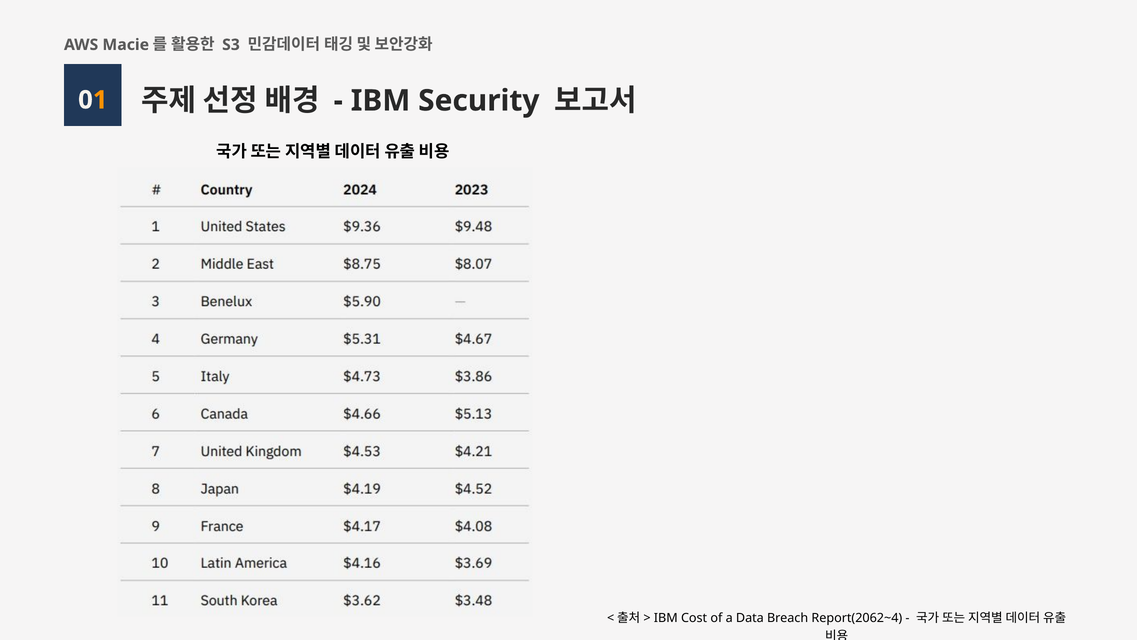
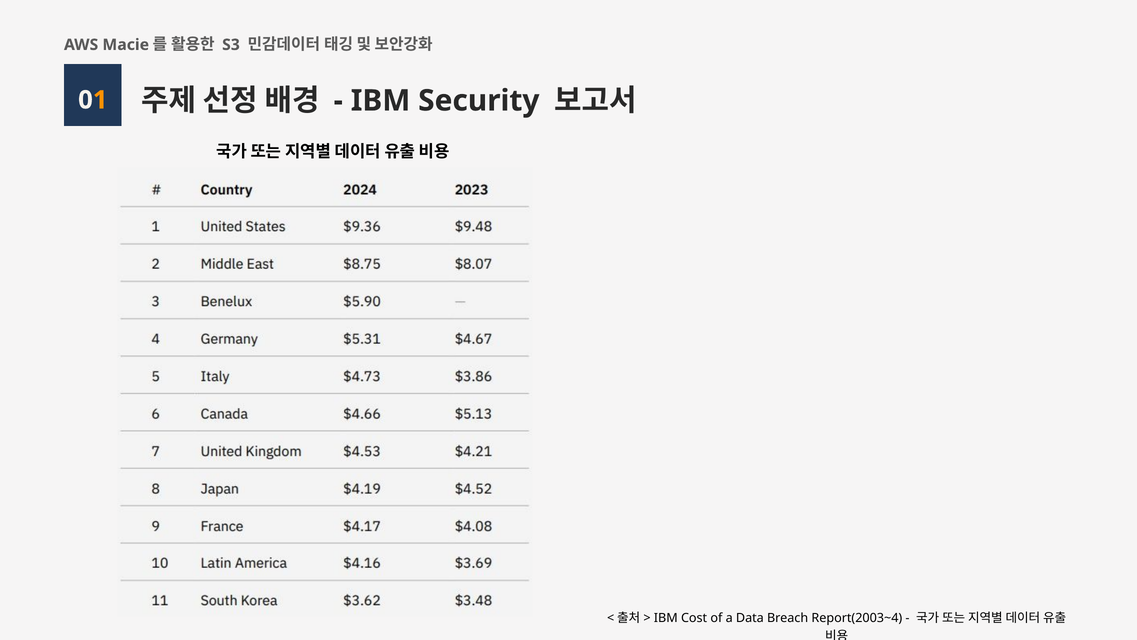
Report(2062~4: Report(2062~4 -> Report(2003~4
